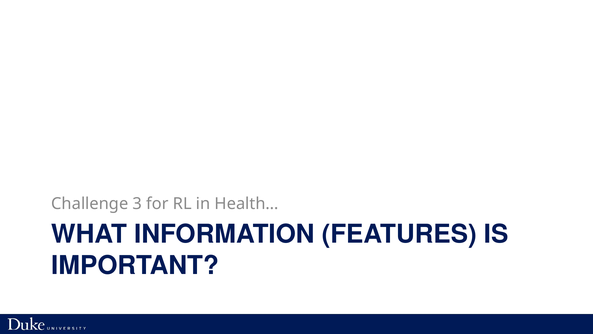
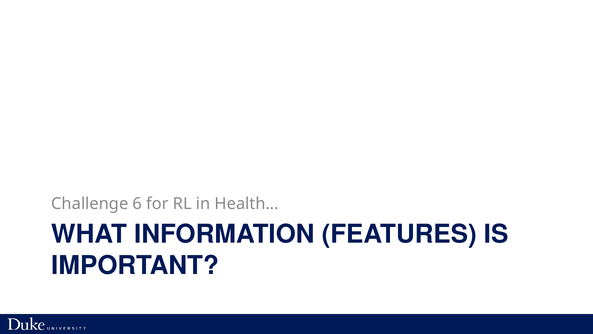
3: 3 -> 6
